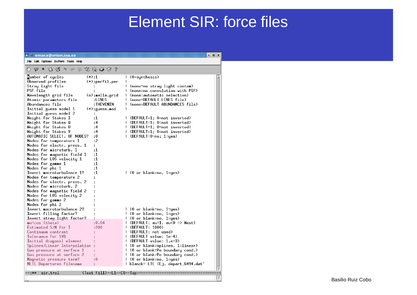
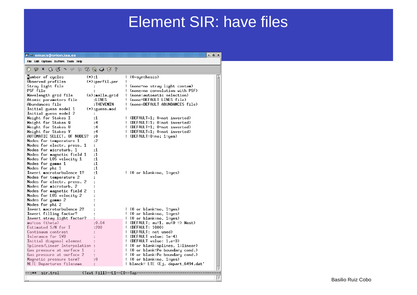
force: force -> have
